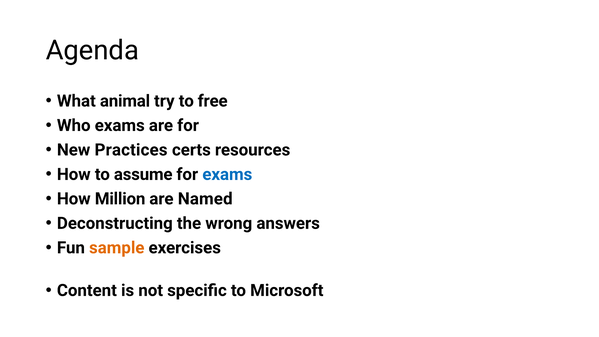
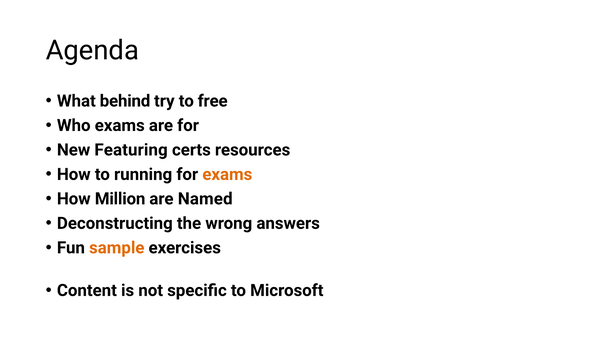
animal: animal -> behind
Practices: Practices -> Featuring
assume: assume -> running
exams at (227, 174) colour: blue -> orange
